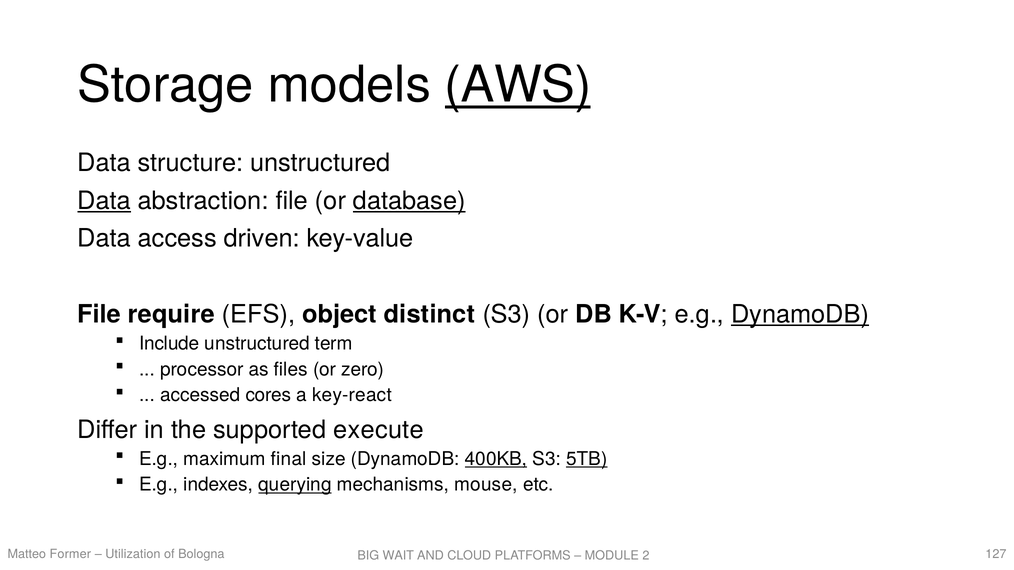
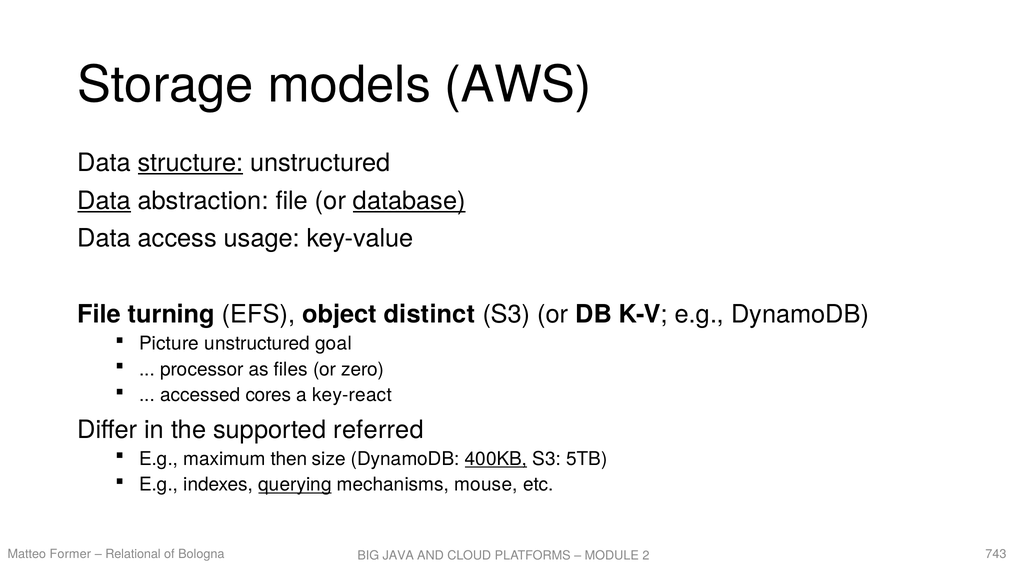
AWS underline: present -> none
structure underline: none -> present
driven: driven -> usage
require: require -> turning
DynamoDB at (800, 315) underline: present -> none
Include: Include -> Picture
term: term -> goal
execute: execute -> referred
final: final -> then
5TB underline: present -> none
Utilization: Utilization -> Relational
127: 127 -> 743
WAIT: WAIT -> JAVA
